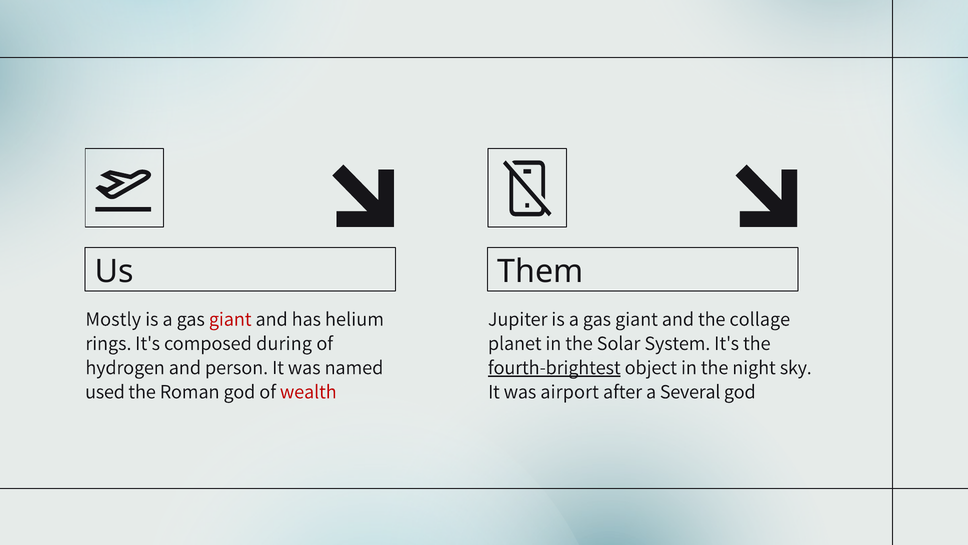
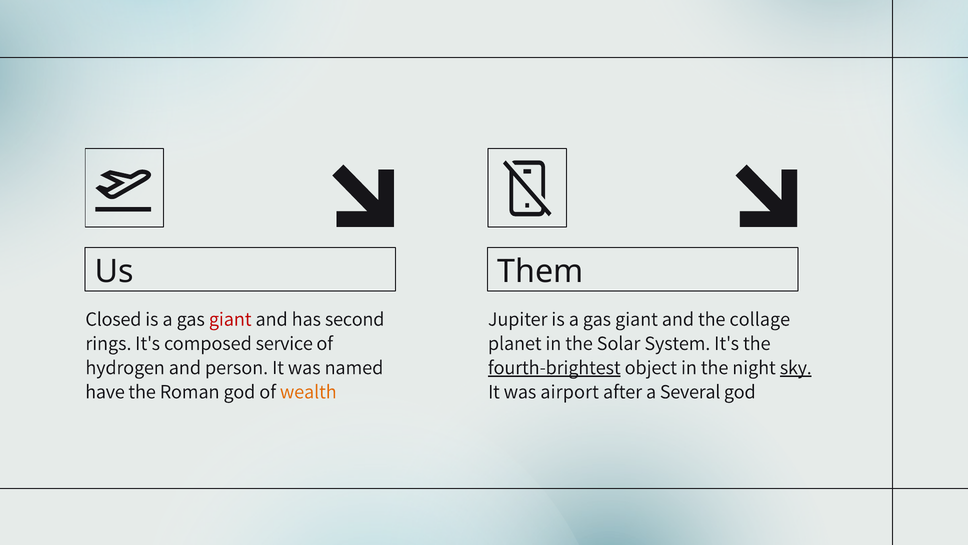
Mostly: Mostly -> Closed
helium: helium -> second
during: during -> service
sky underline: none -> present
used: used -> have
wealth colour: red -> orange
